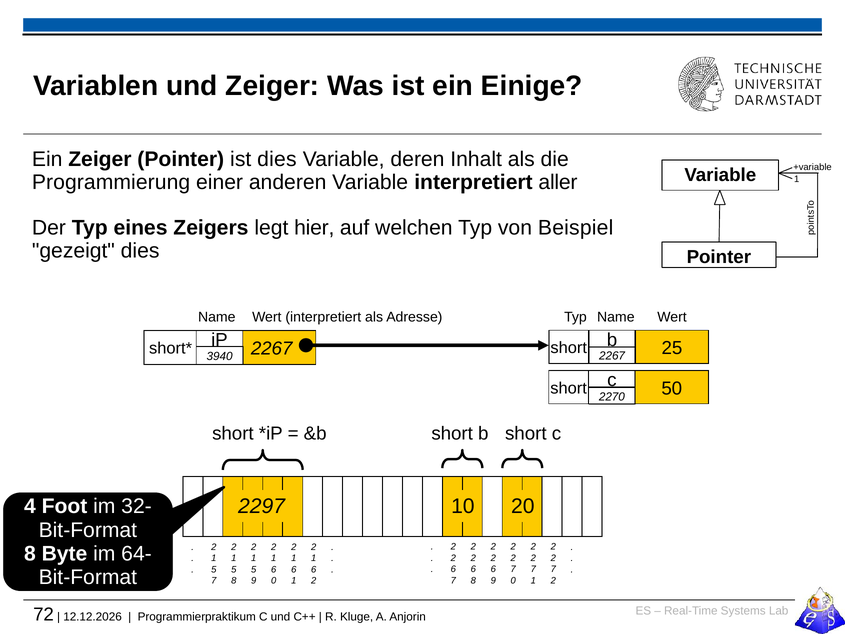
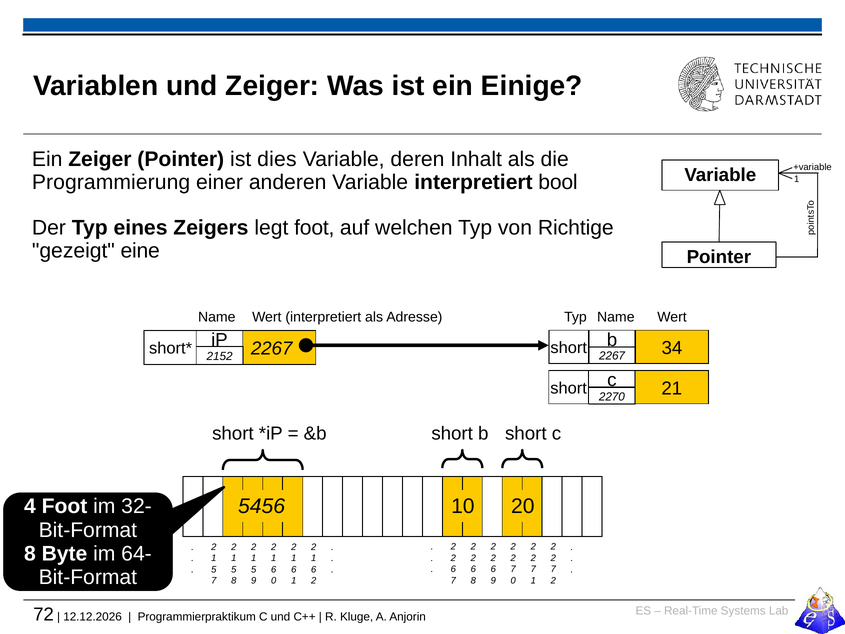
aller: aller -> bool
legt hier: hier -> foot
Beispiel: Beispiel -> Richtige
gezeigt dies: dies -> eine
25: 25 -> 34
3940: 3940 -> 2152
50: 50 -> 21
2297: 2297 -> 5456
